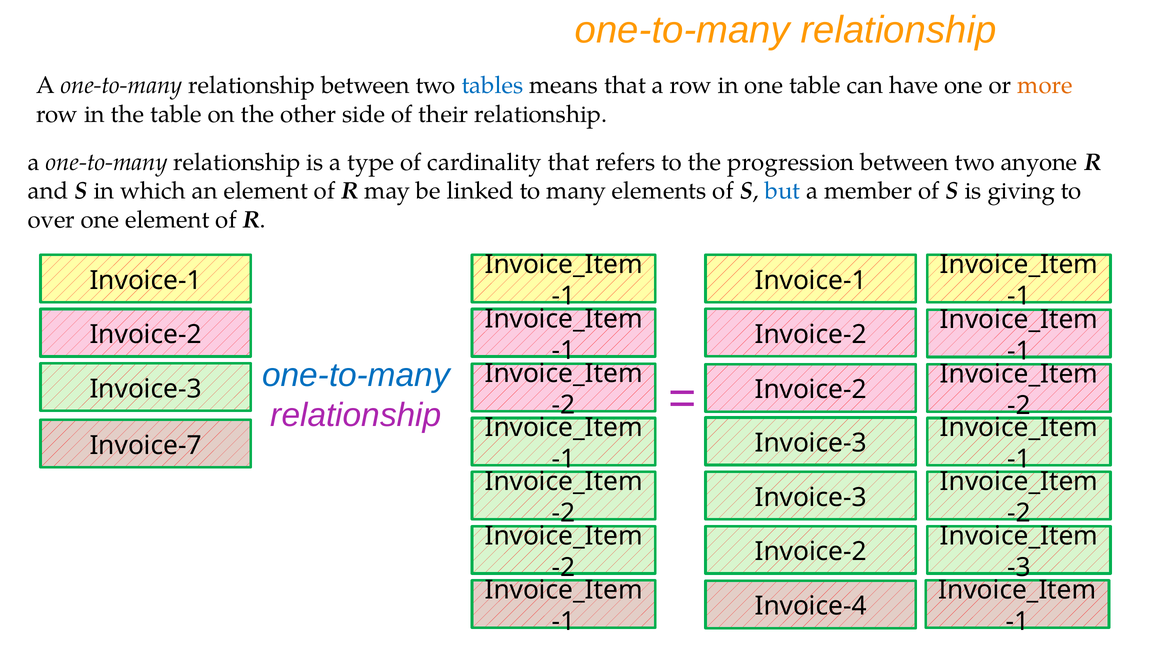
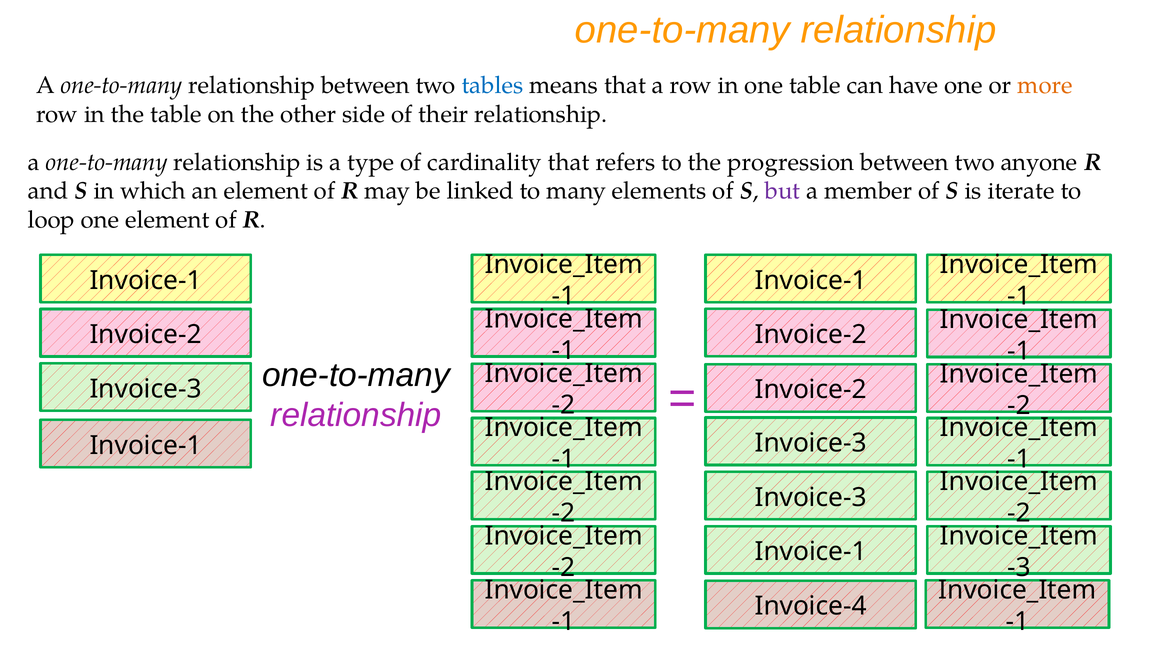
but colour: blue -> purple
giving: giving -> iterate
over: over -> loop
one-to-many at (356, 375) colour: blue -> black
Invoice-7 at (146, 446): Invoice-7 -> Invoice-1
Invoice-2 at (811, 552): Invoice-2 -> Invoice-1
